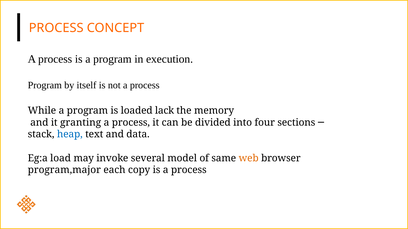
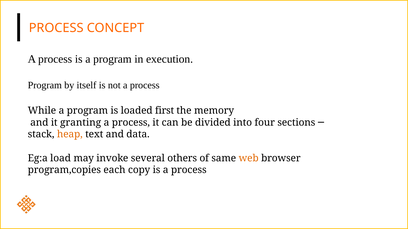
lack: lack -> first
heap colour: blue -> orange
model: model -> others
program,major: program,major -> program,copies
